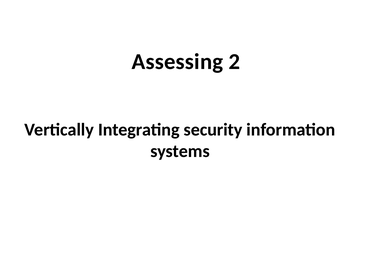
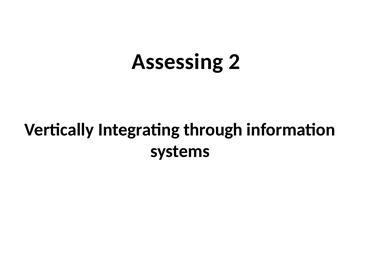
security: security -> through
